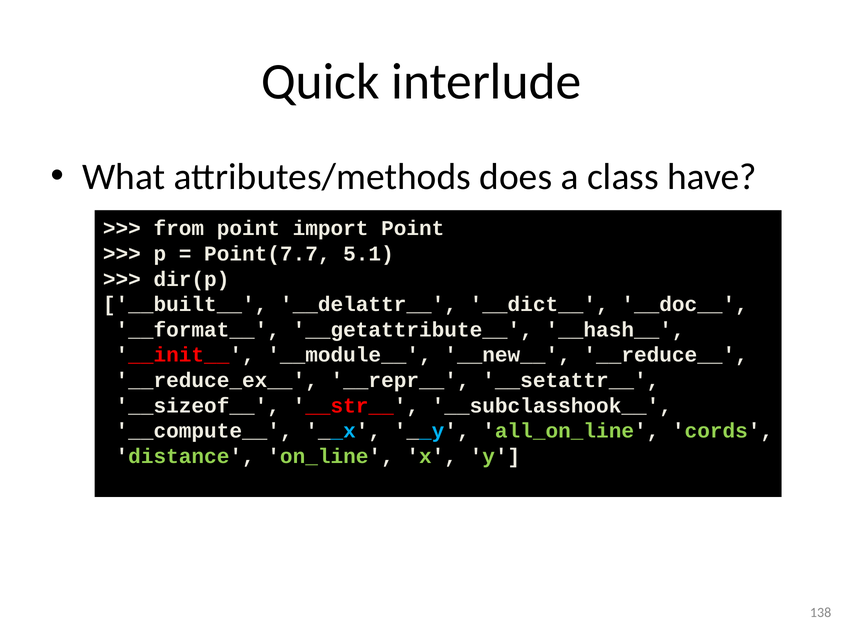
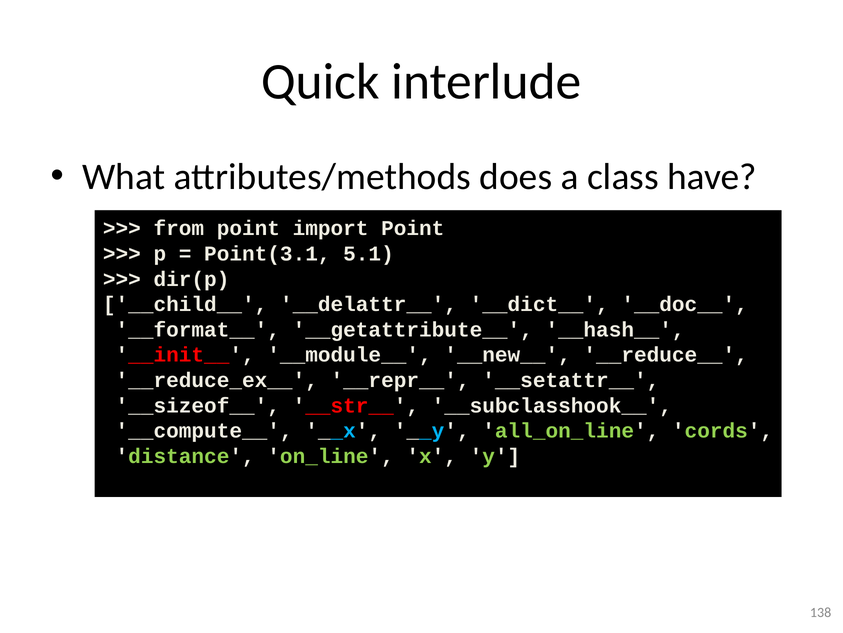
Point(7.7: Point(7.7 -> Point(3.1
__built__: __built__ -> __child__
